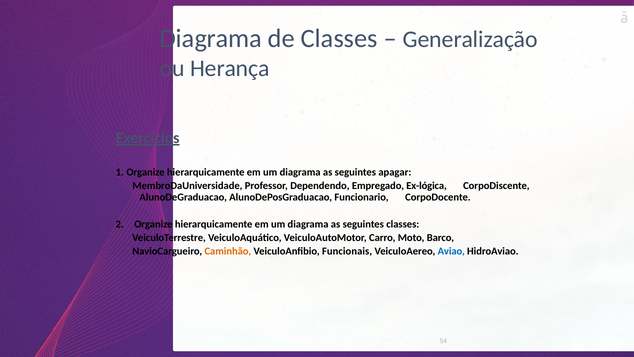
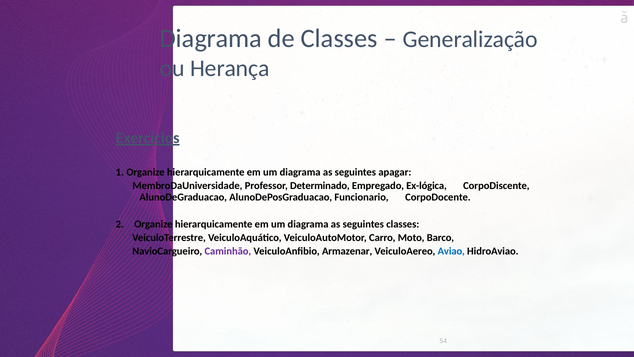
Dependendo: Dependendo -> Determinado
Caminhão colour: orange -> purple
Funcionais: Funcionais -> Armazenar
